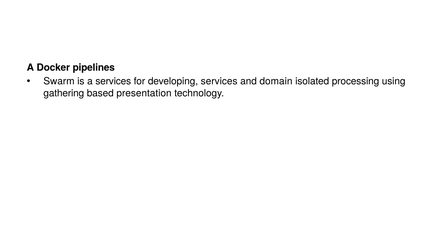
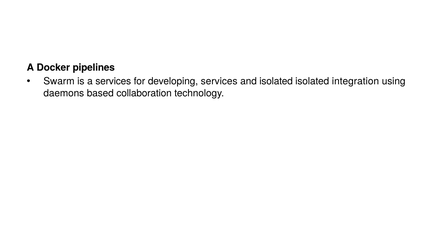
and domain: domain -> isolated
processing: processing -> integration
gathering: gathering -> daemons
presentation: presentation -> collaboration
